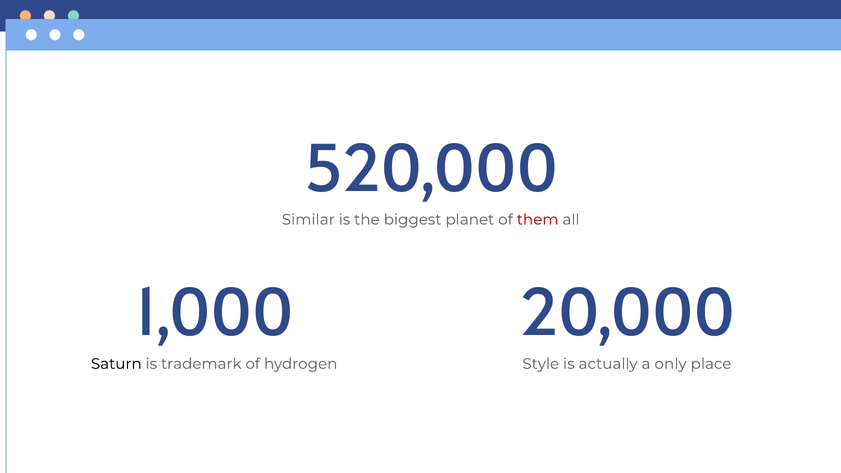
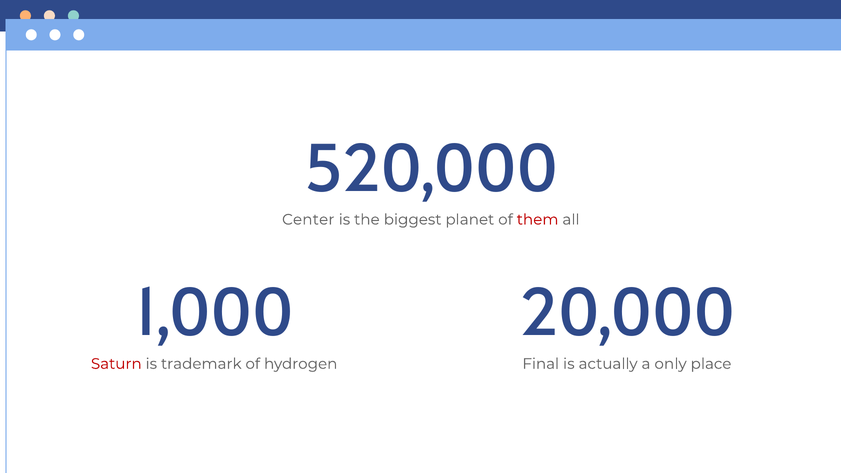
Similar: Similar -> Center
Saturn colour: black -> red
Style: Style -> Final
